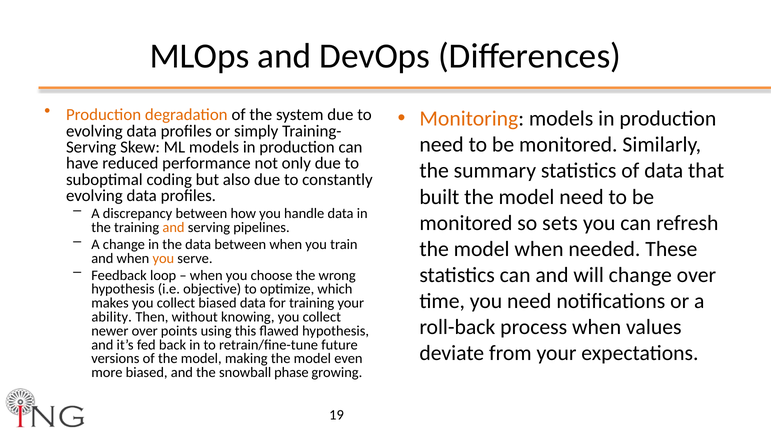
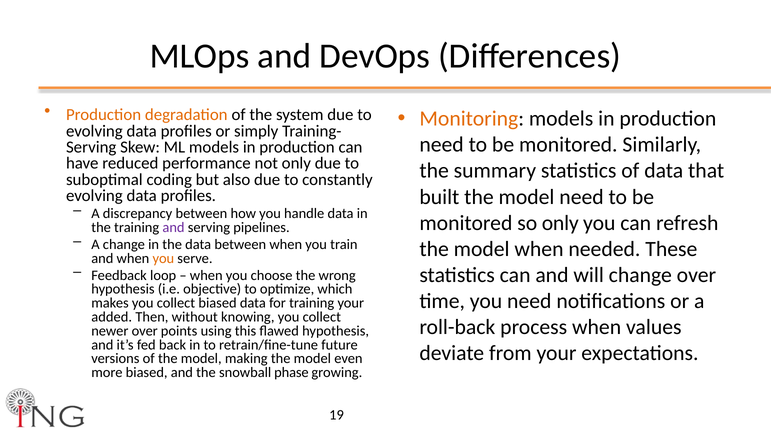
so sets: sets -> only
and at (174, 227) colour: orange -> purple
ability: ability -> added
